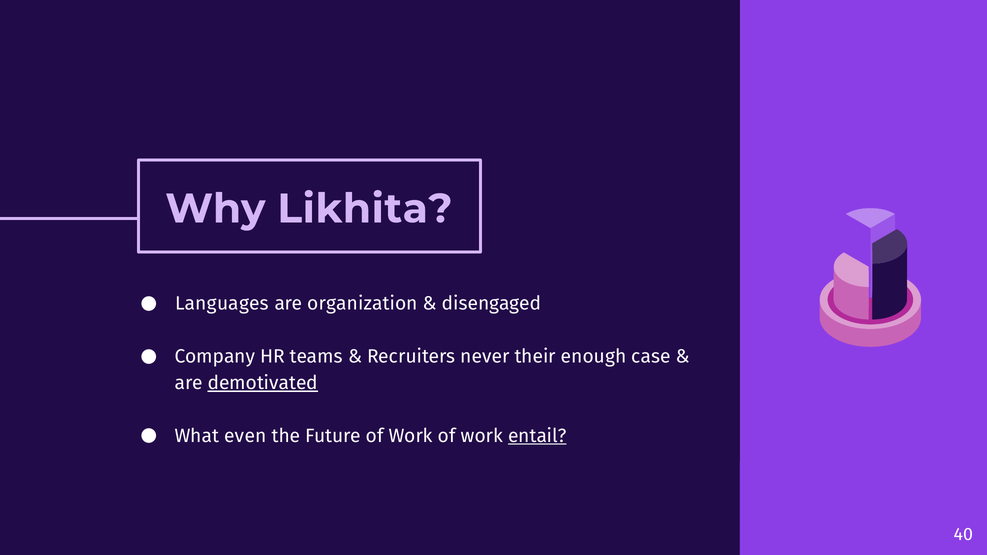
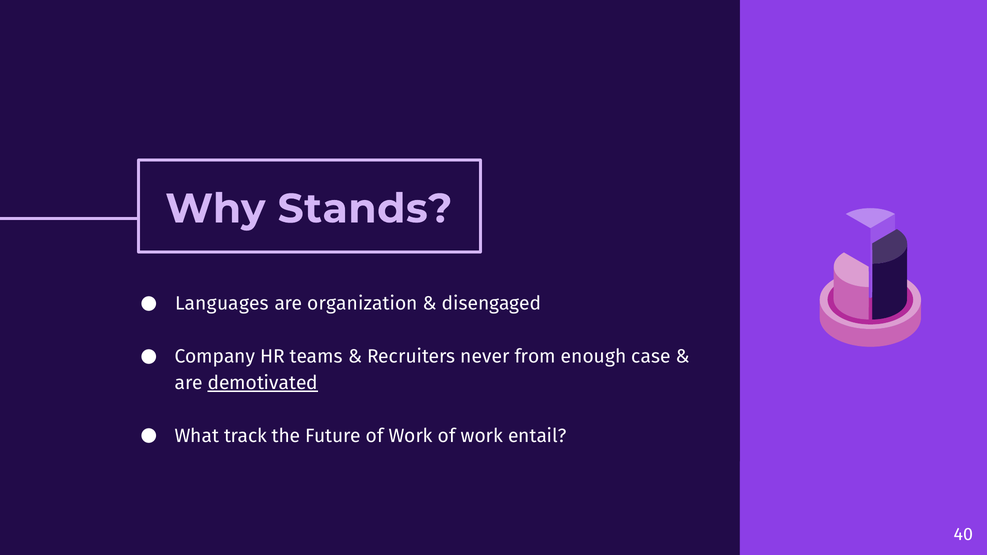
Likhita: Likhita -> Stands
their: their -> from
even: even -> track
entail underline: present -> none
